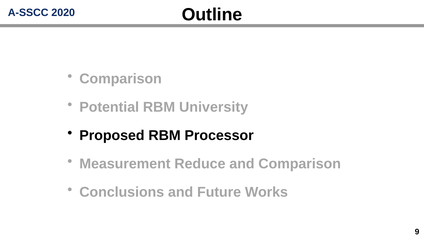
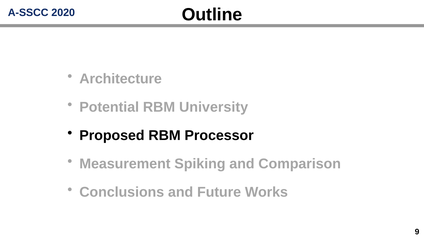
Comparison at (121, 79): Comparison -> Architecture
Reduce: Reduce -> Spiking
